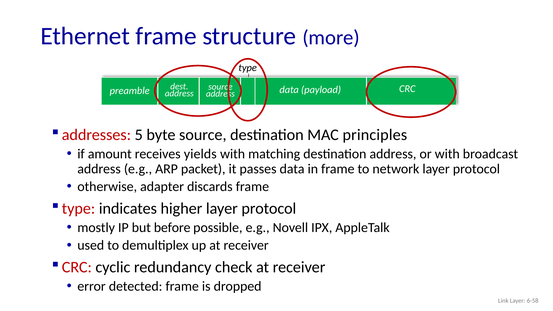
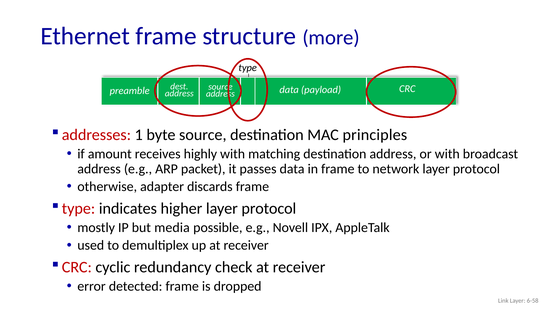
5: 5 -> 1
yields: yields -> highly
before: before -> media
